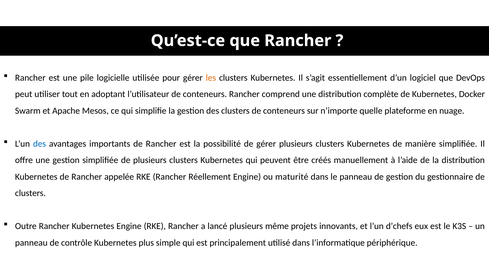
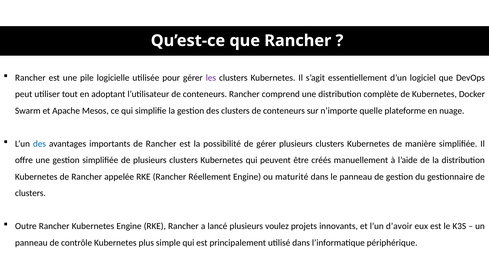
les colour: orange -> purple
même: même -> voulez
d’chefs: d’chefs -> d’avoir
